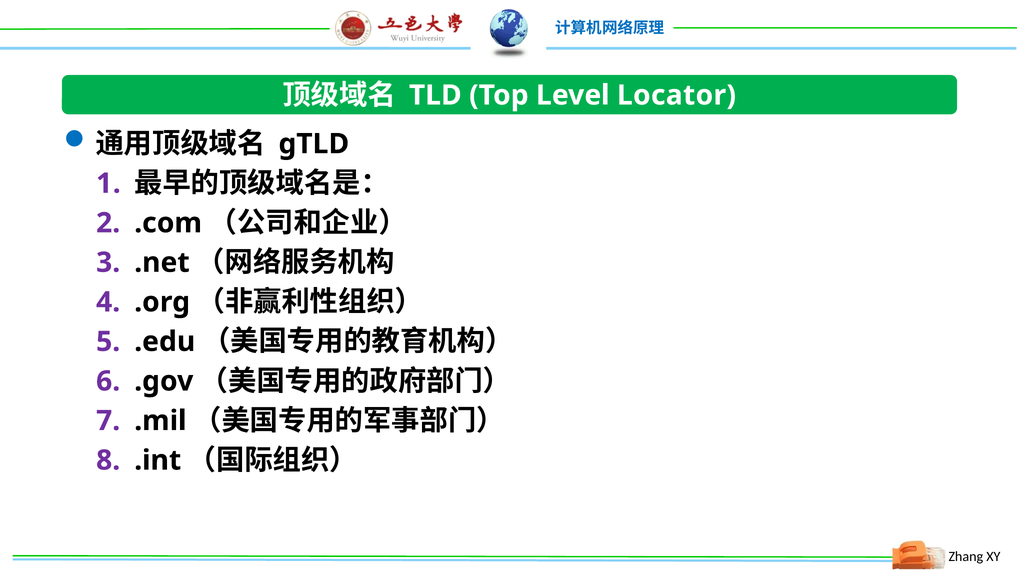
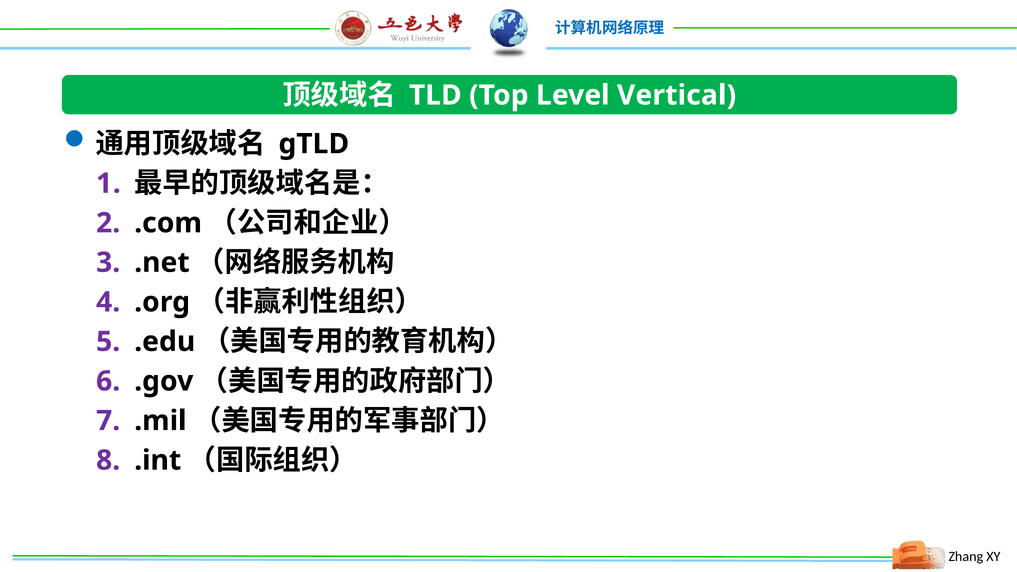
Locator: Locator -> Vertical
